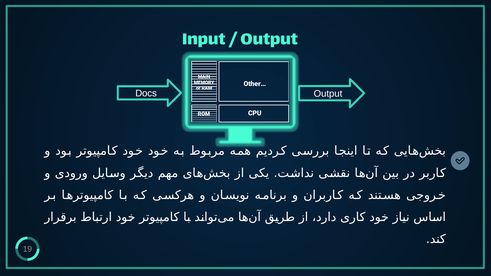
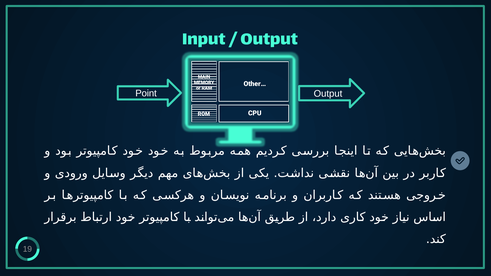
Docs: Docs -> Point
